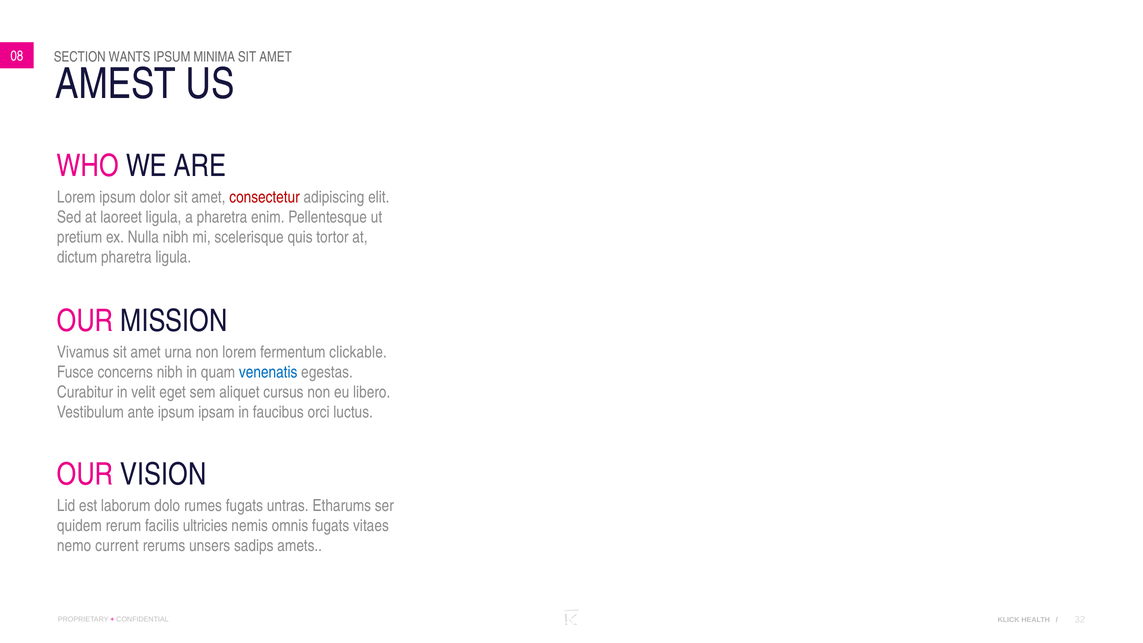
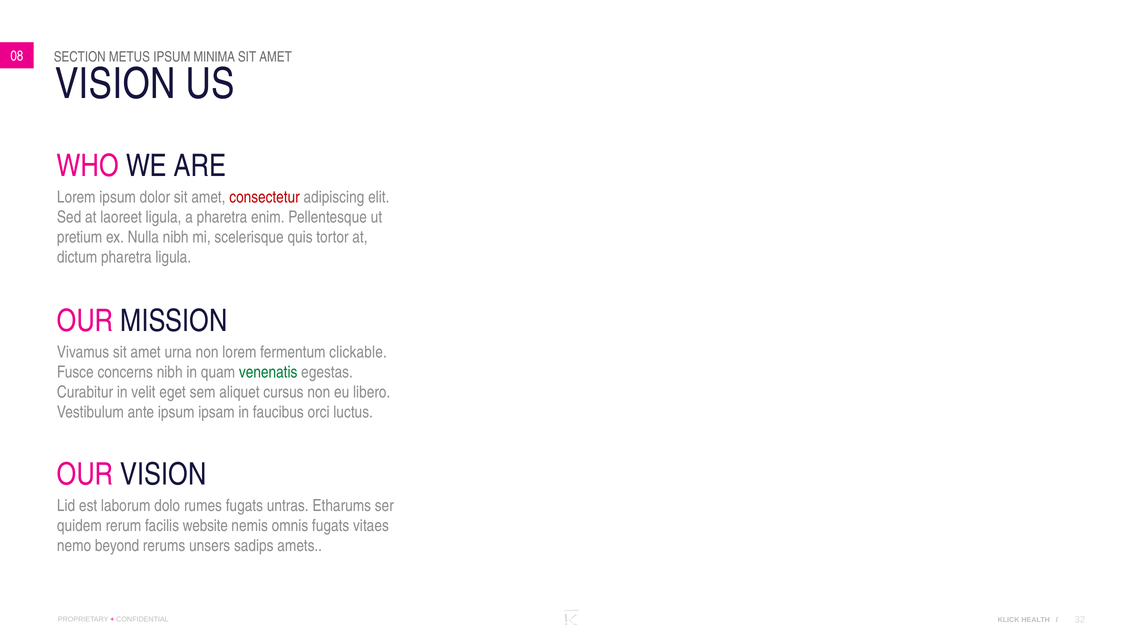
WANTS: WANTS -> METUS
AMEST at (116, 84): AMEST -> VISION
venenatis colour: blue -> green
ultricies: ultricies -> website
current: current -> beyond
